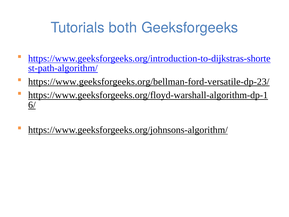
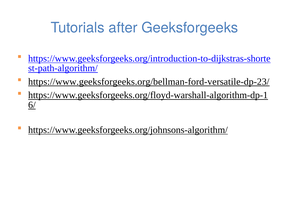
both: both -> after
